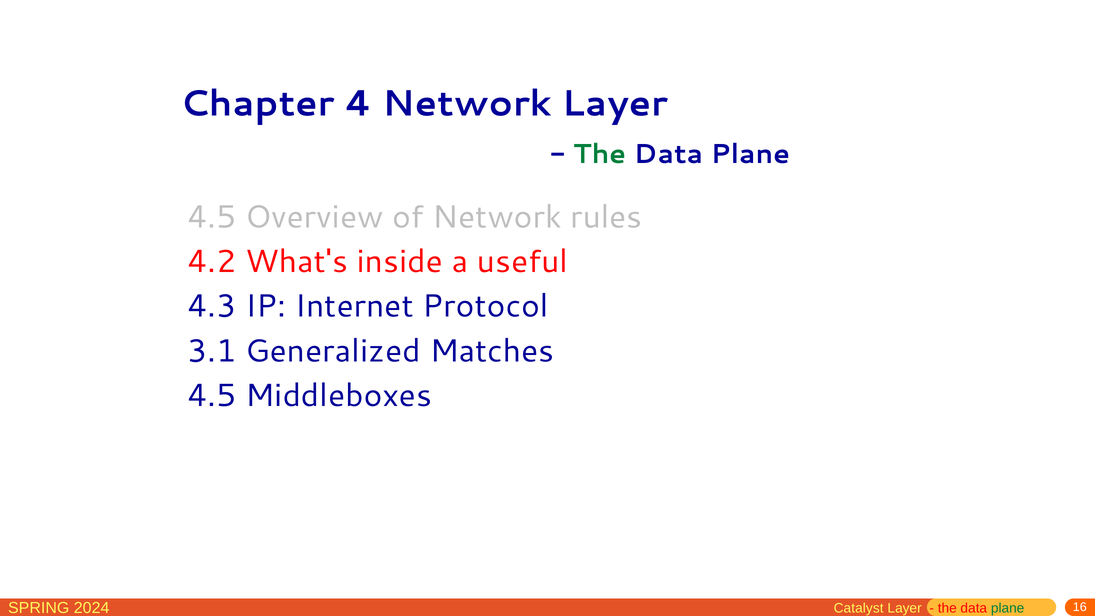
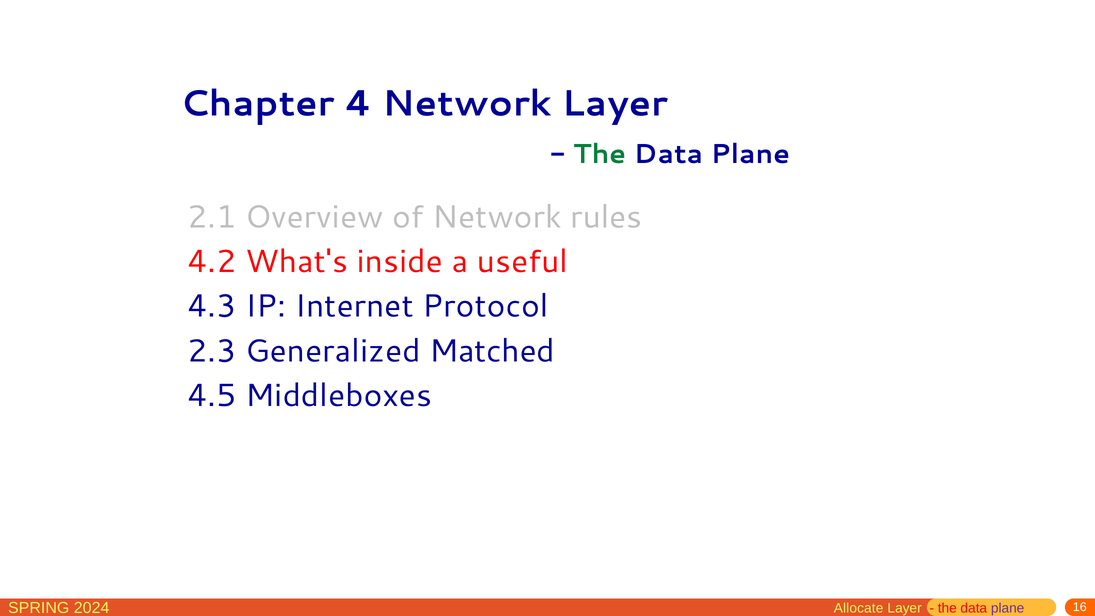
4.5 at (212, 217): 4.5 -> 2.1
3.1: 3.1 -> 2.3
Matches: Matches -> Matched
Catalyst: Catalyst -> Allocate
plane at (1008, 608) colour: green -> purple
